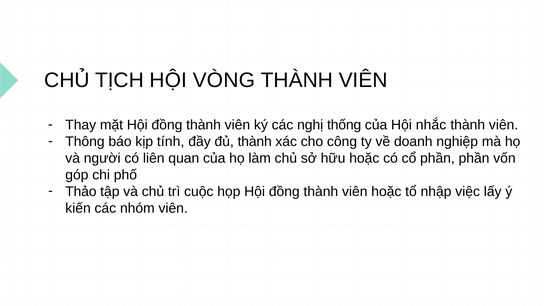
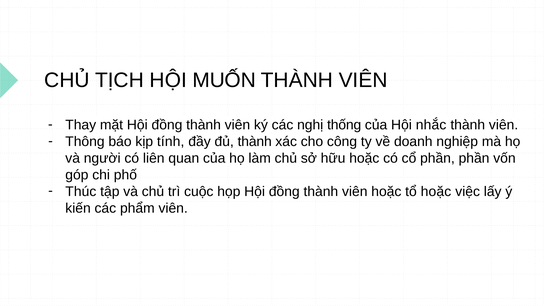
VÒNG: VÒNG -> MUỐN
Thảo: Thảo -> Thúc
tổ nhập: nhập -> hoặc
nhóm: nhóm -> phẩm
